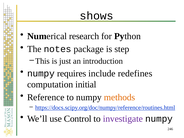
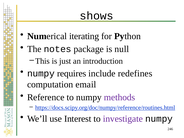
research: research -> iterating
step: step -> null
initial: initial -> email
methods colour: orange -> purple
Control: Control -> Interest
